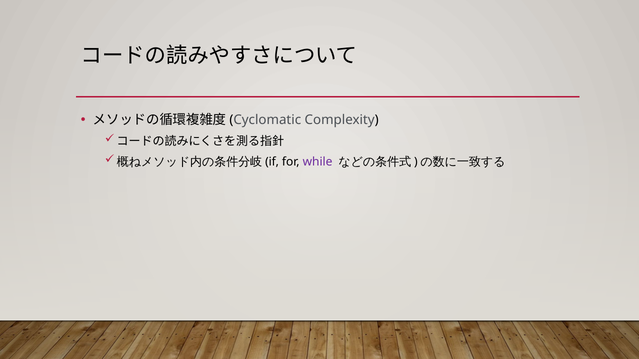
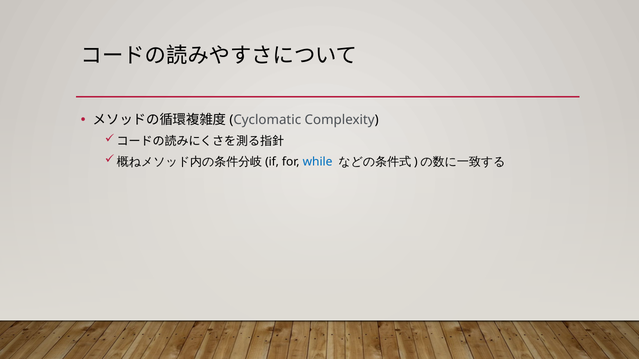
while colour: purple -> blue
